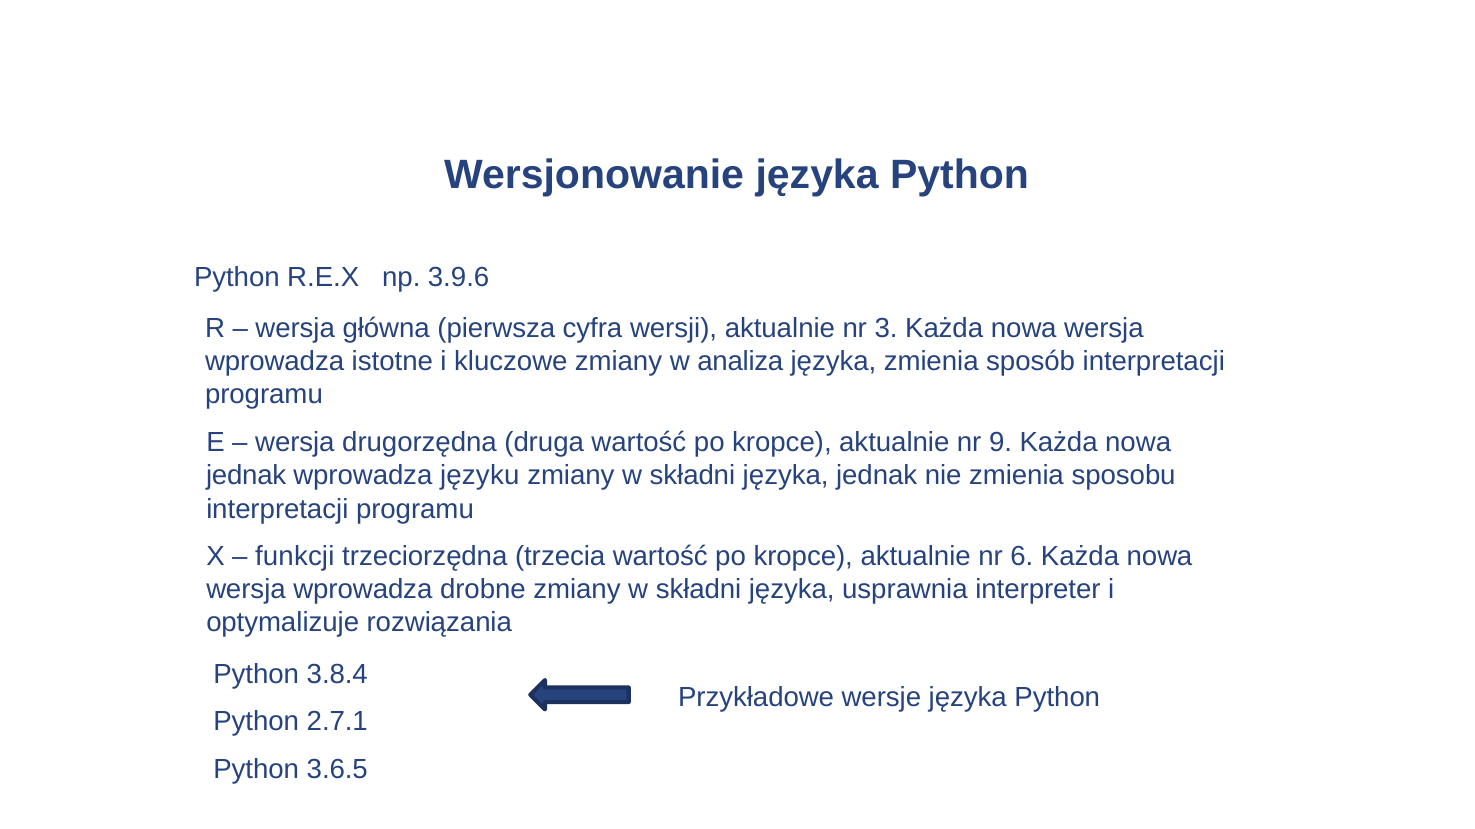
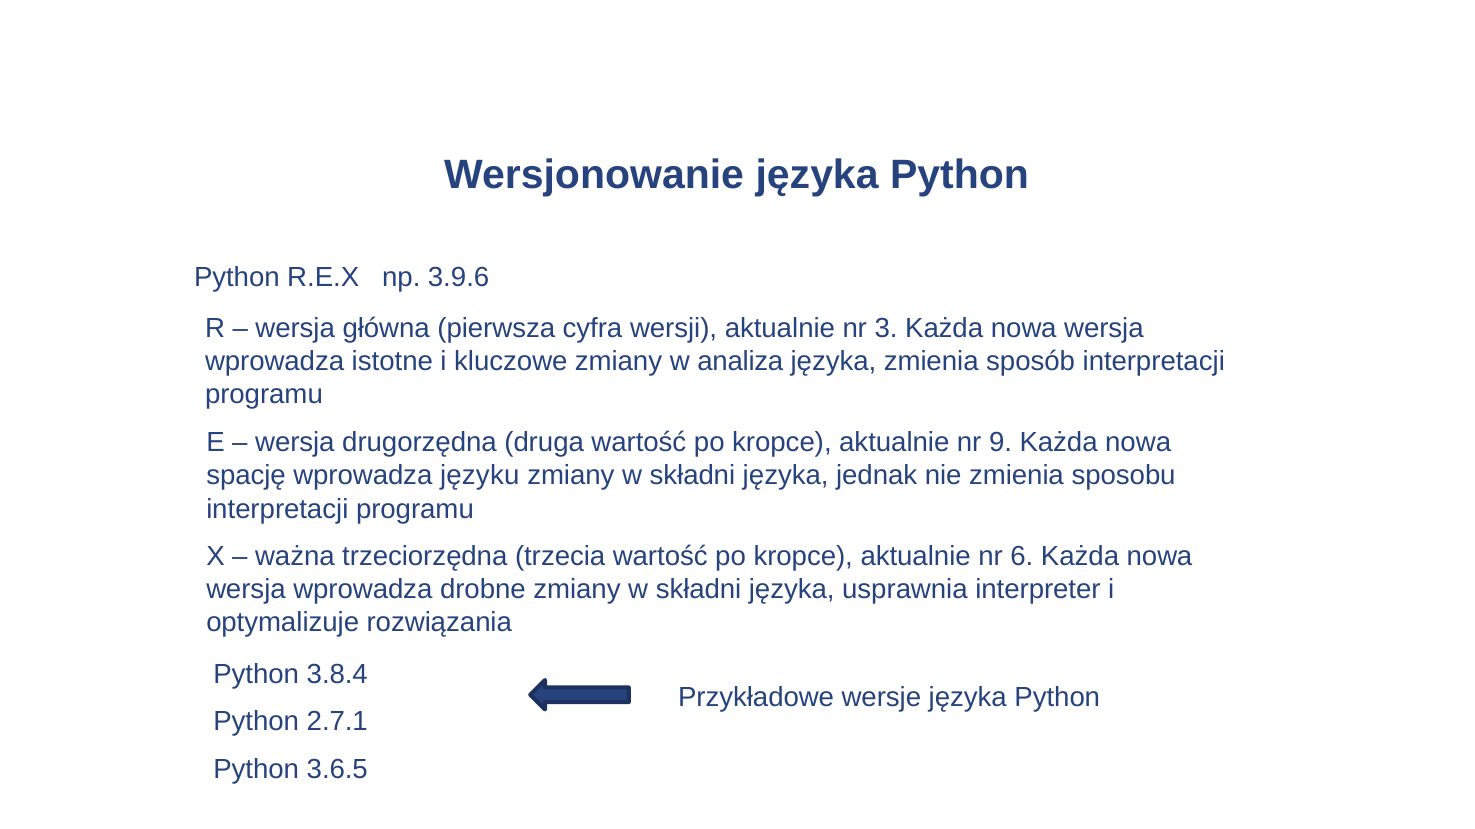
jednak at (246, 476): jednak -> spację
funkcji: funkcji -> ważna
